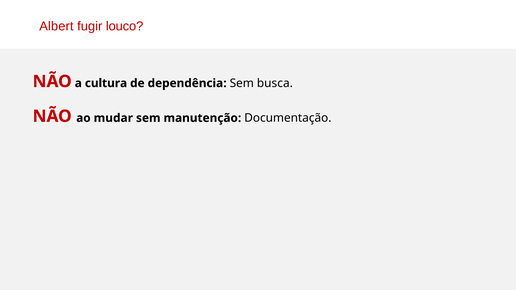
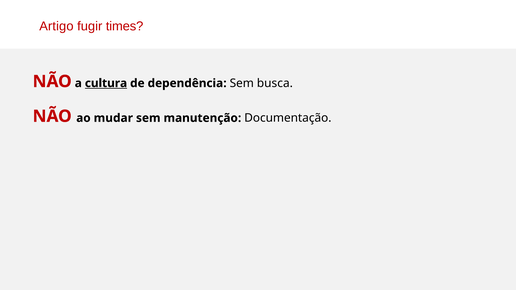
Albert: Albert -> Artigo
louco: louco -> times
cultura underline: none -> present
